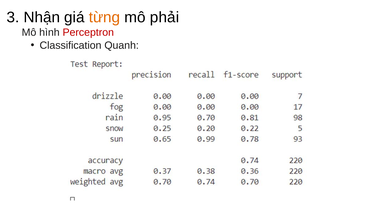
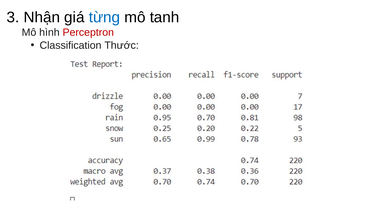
từng colour: orange -> blue
phải: phải -> tanh
Quanh: Quanh -> Thước
